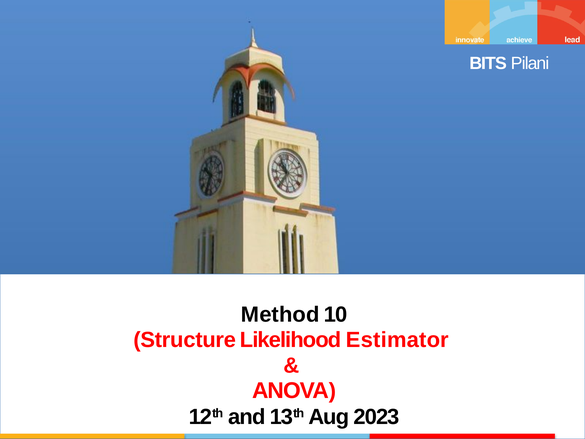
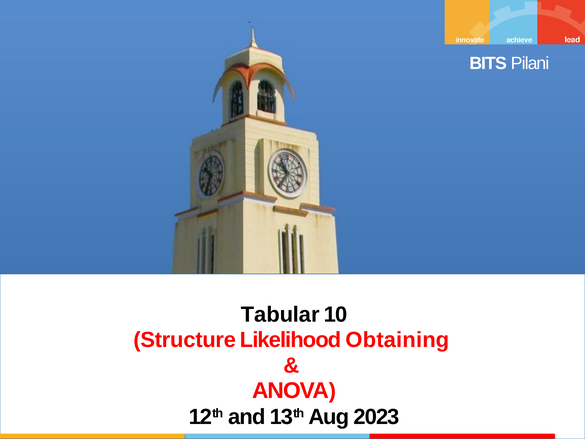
Method: Method -> Tabular
Estimator: Estimator -> Obtaining
